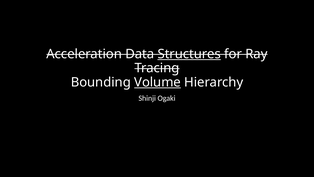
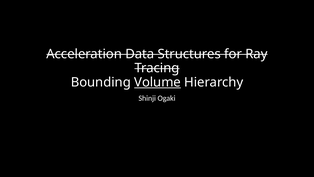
Structures underline: present -> none
